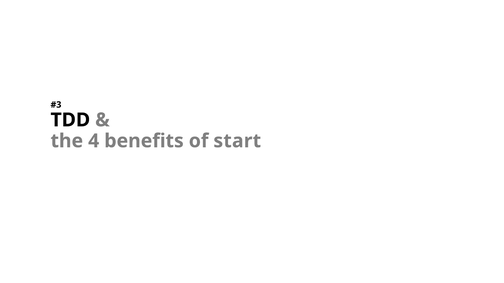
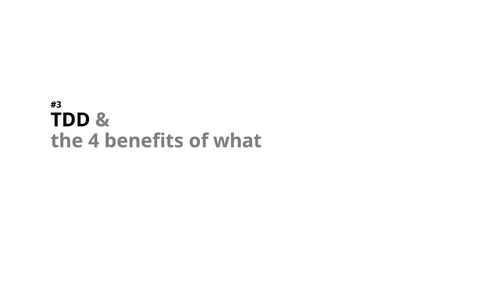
start: start -> what
